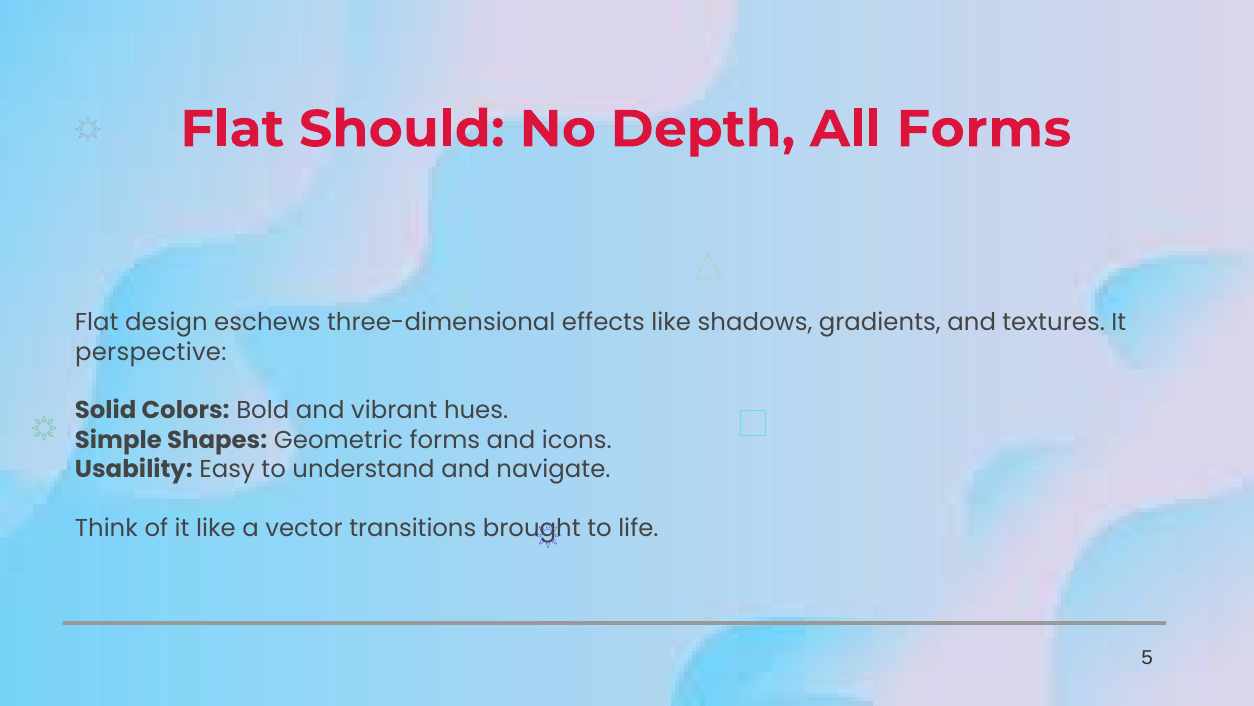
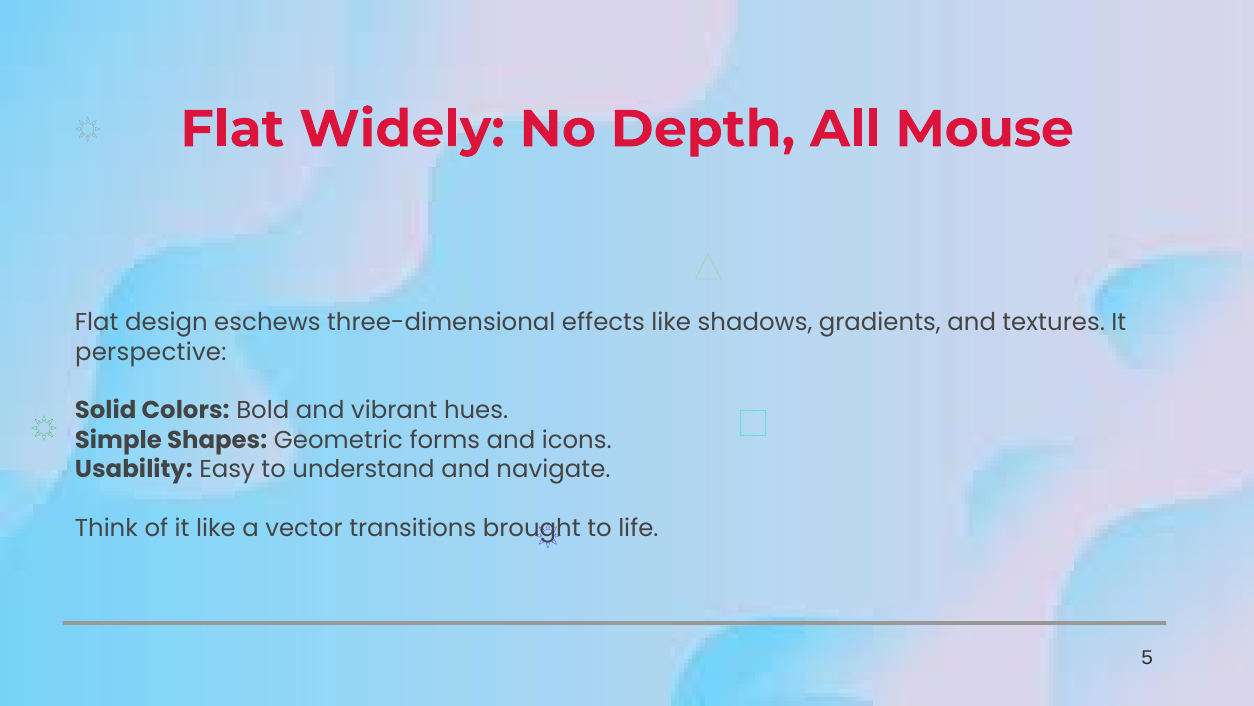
Should: Should -> Widely
All Forms: Forms -> Mouse
